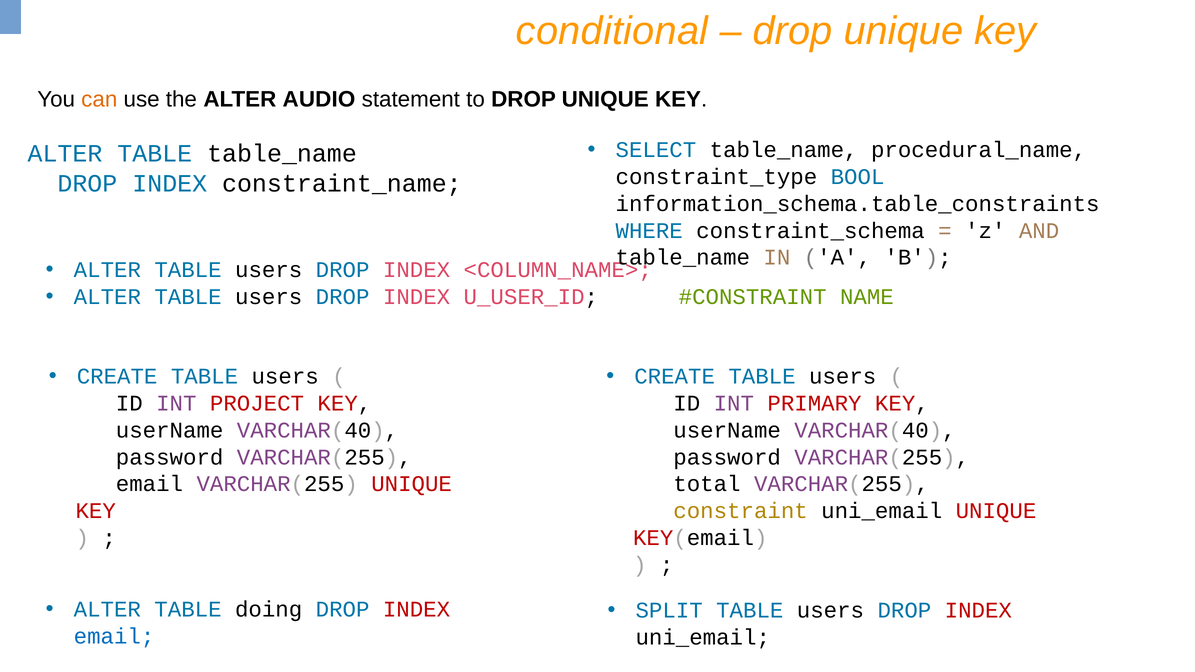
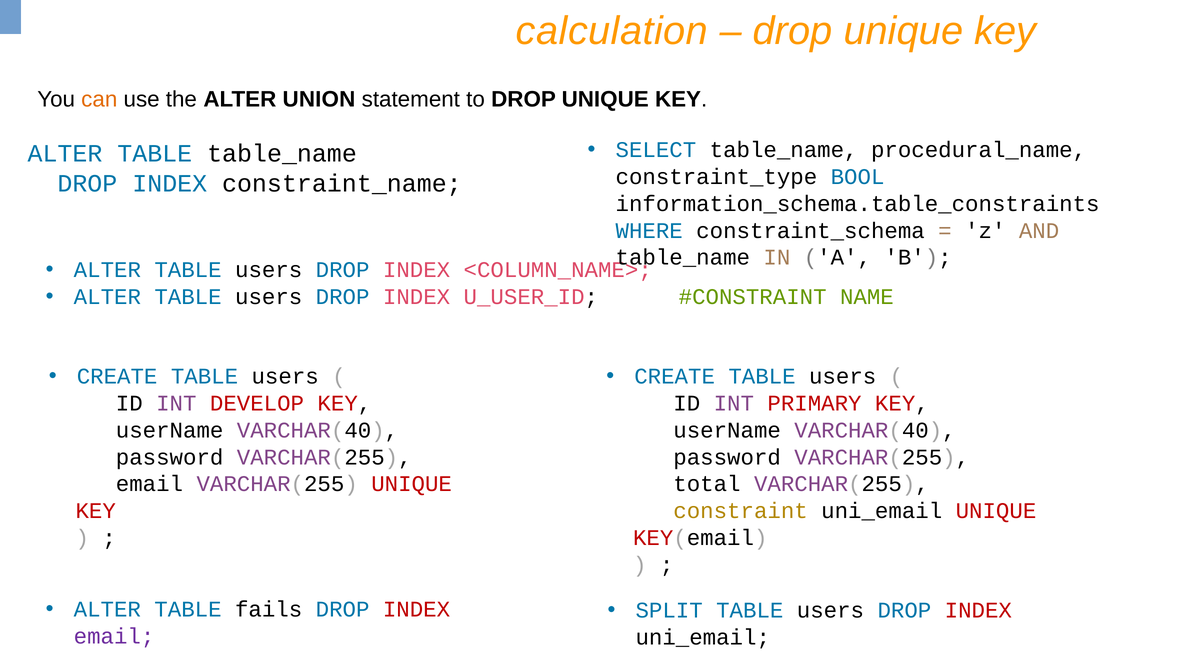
conditional: conditional -> calculation
AUDIO: AUDIO -> UNION
PROJECT: PROJECT -> DEVELOP
doing: doing -> fails
email at (114, 636) colour: blue -> purple
